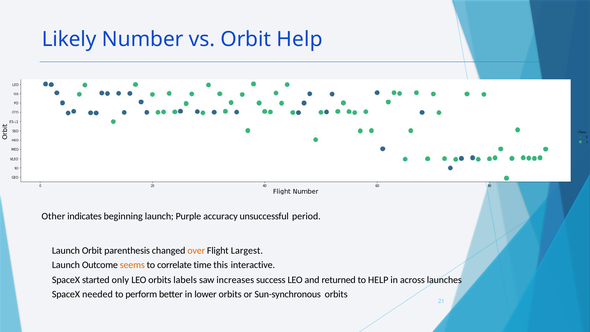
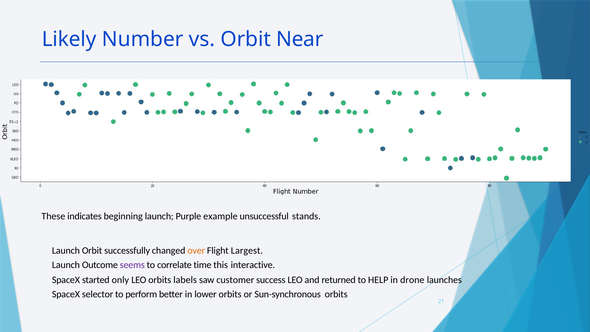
Orbit Help: Help -> Near
Other: Other -> These
accuracy: accuracy -> example
period: period -> stands
parenthesis: parenthesis -> successfully
seems colour: orange -> purple
increases: increases -> customer
across: across -> drone
needed: needed -> selector
